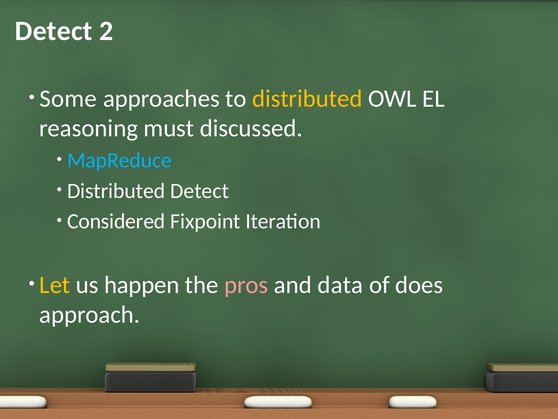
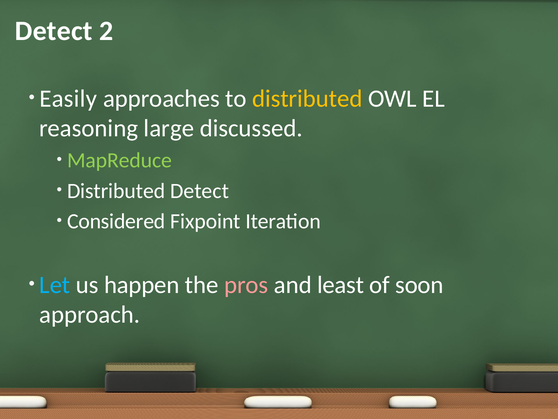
Some: Some -> Easily
must: must -> large
MapReduce colour: light blue -> light green
Let colour: yellow -> light blue
data: data -> least
does: does -> soon
